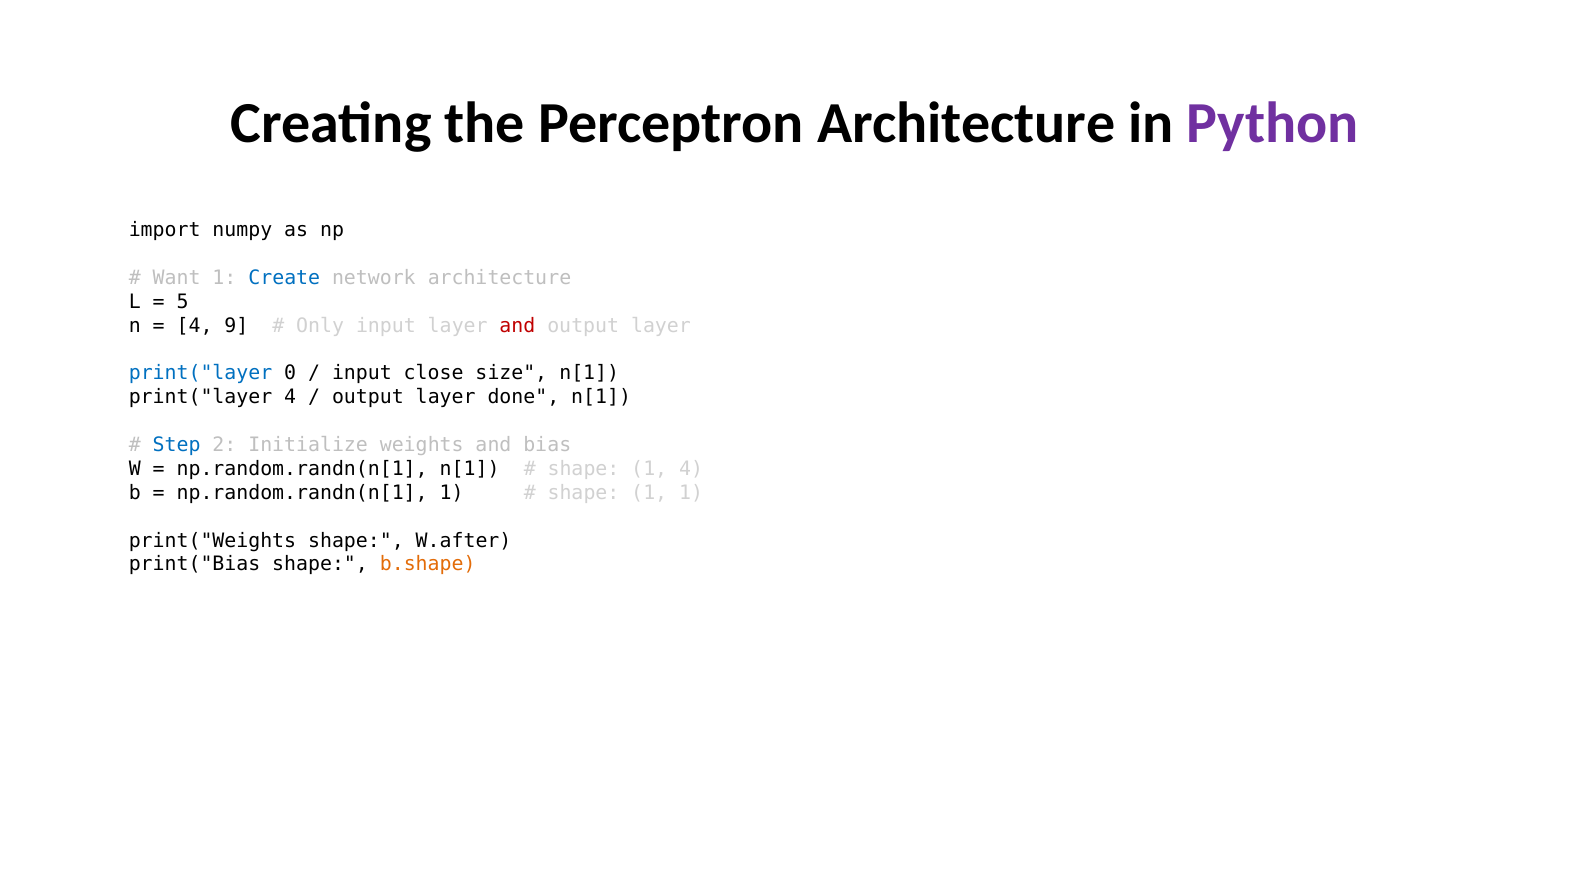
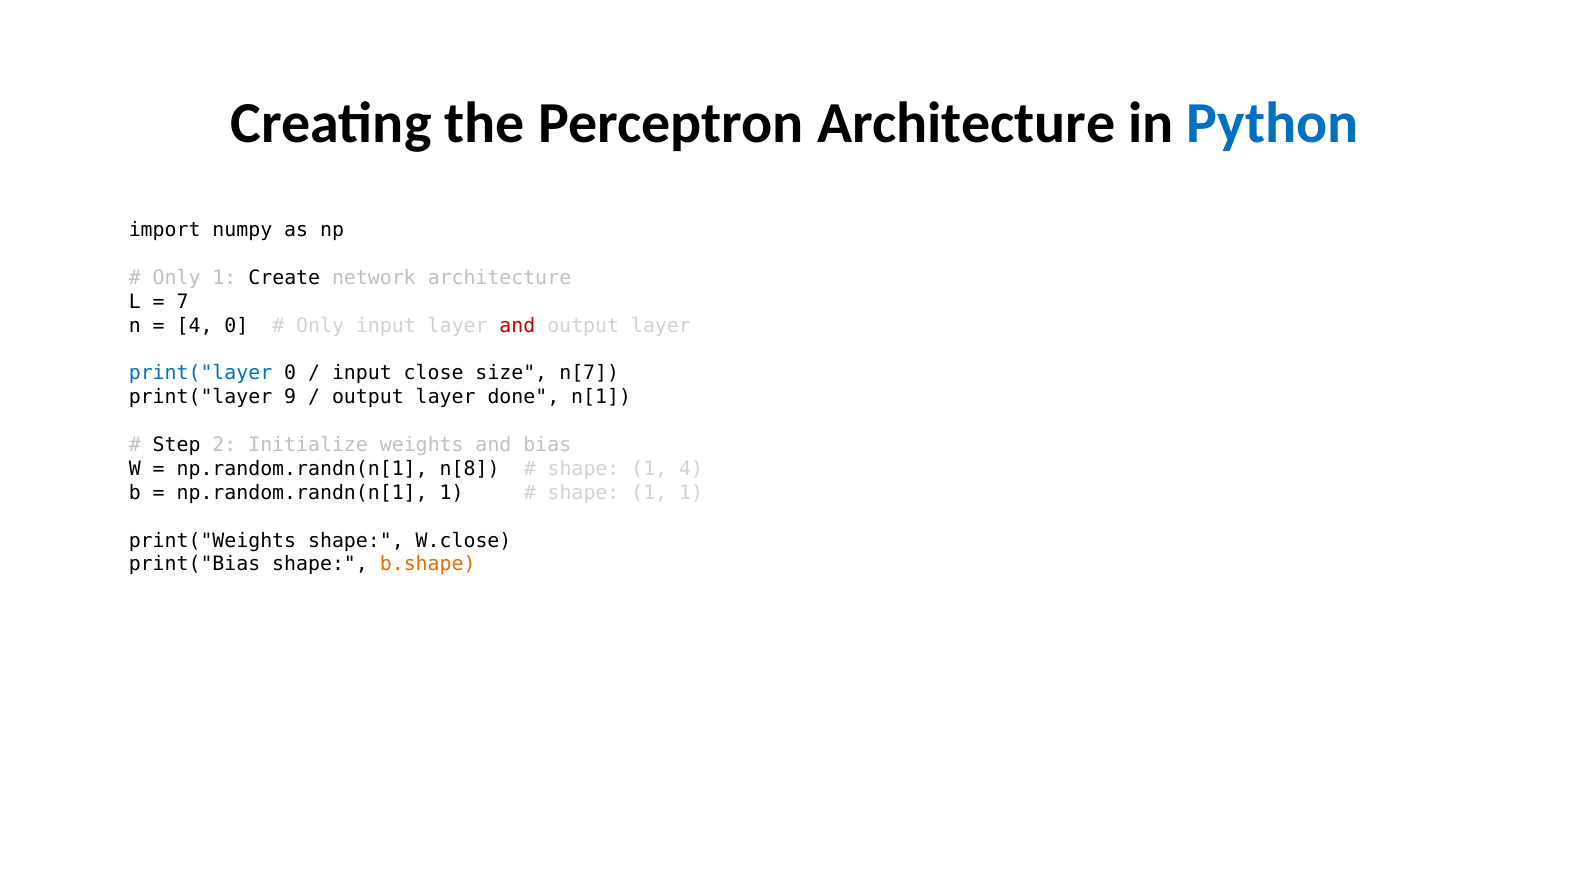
Python colour: purple -> blue
Want at (177, 278): Want -> Only
Create colour: blue -> black
5: 5 -> 7
4 9: 9 -> 0
size n[1: n[1 -> n[7
print("layer 4: 4 -> 9
Step colour: blue -> black
np.random.randn(n[1 n[1: n[1 -> n[8
W.after: W.after -> W.close
